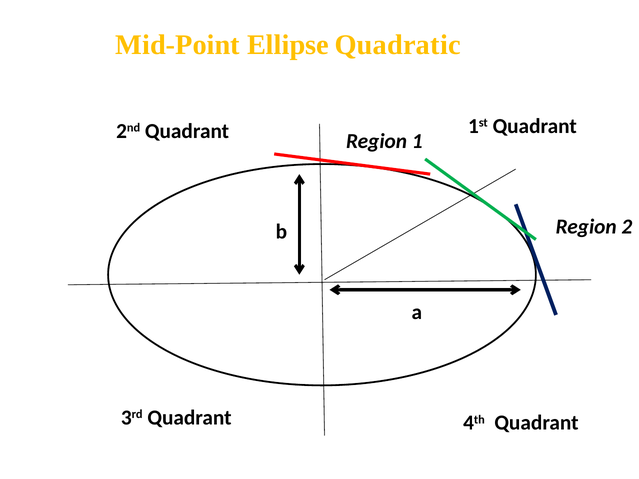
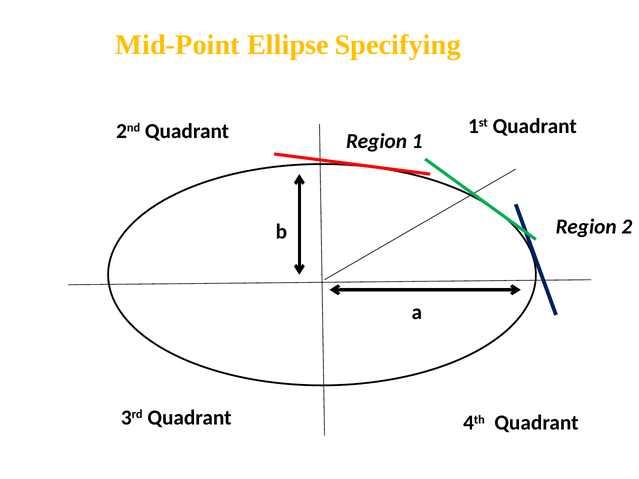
Quadratic: Quadratic -> Specifying
